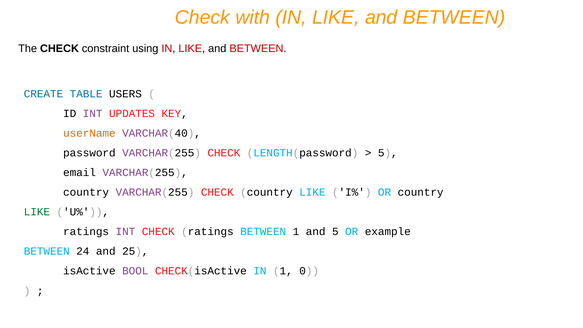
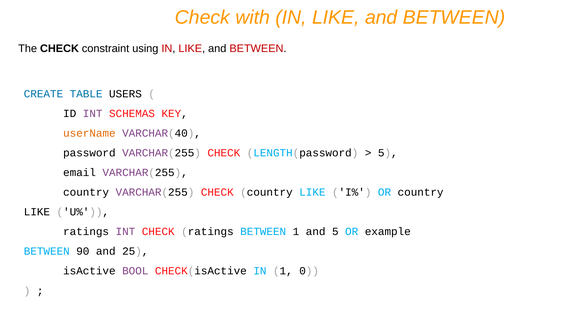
UPDATES: UPDATES -> SCHEMAS
LIKE at (37, 212) colour: green -> black
24: 24 -> 90
